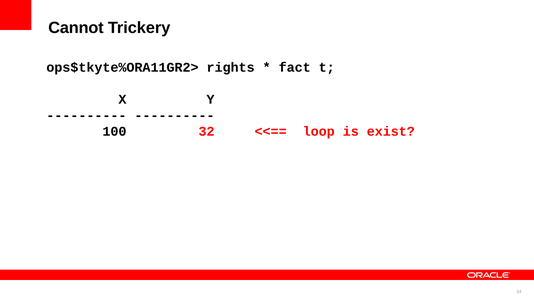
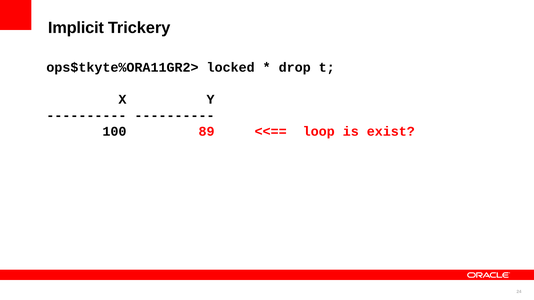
Cannot: Cannot -> Implicit
rights: rights -> locked
fact: fact -> drop
32: 32 -> 89
